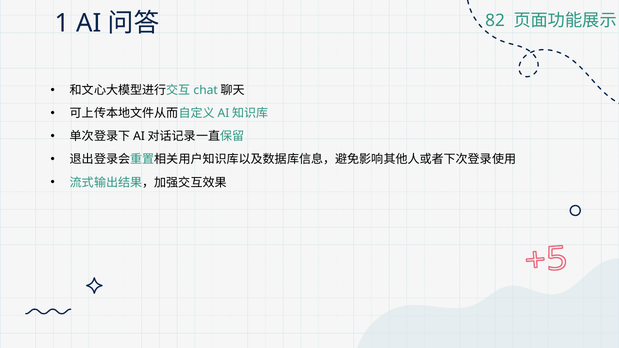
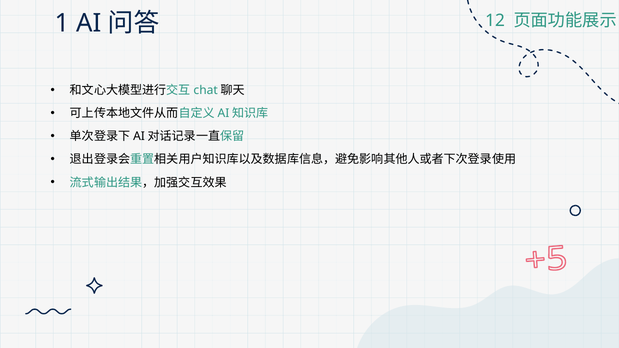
82: 82 -> 12
